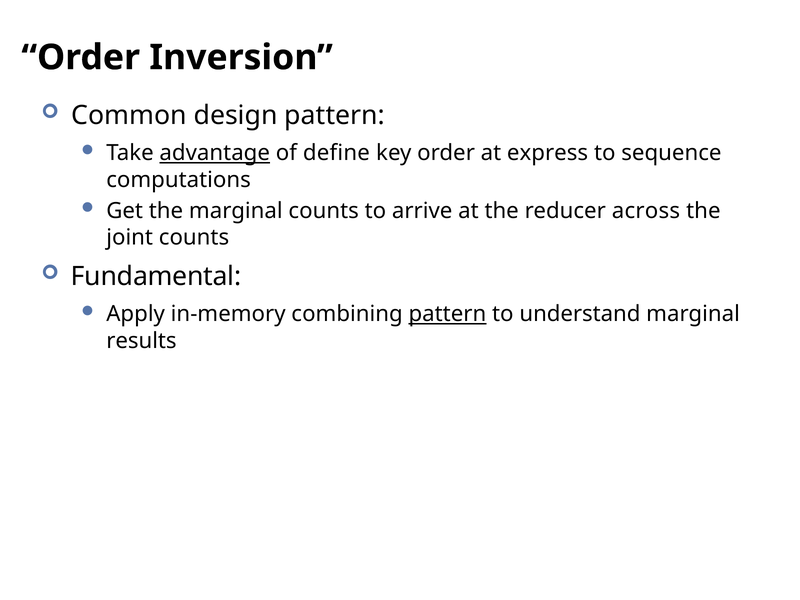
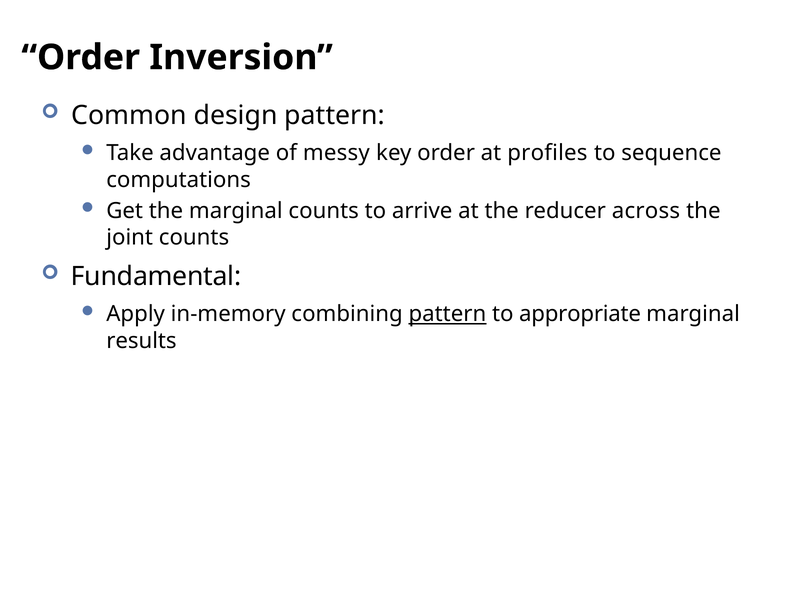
advantage underline: present -> none
define: define -> messy
express: express -> profiles
understand: understand -> appropriate
